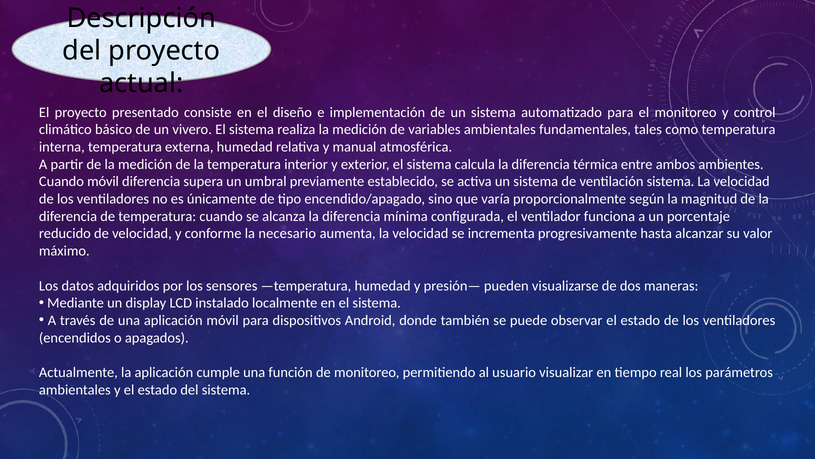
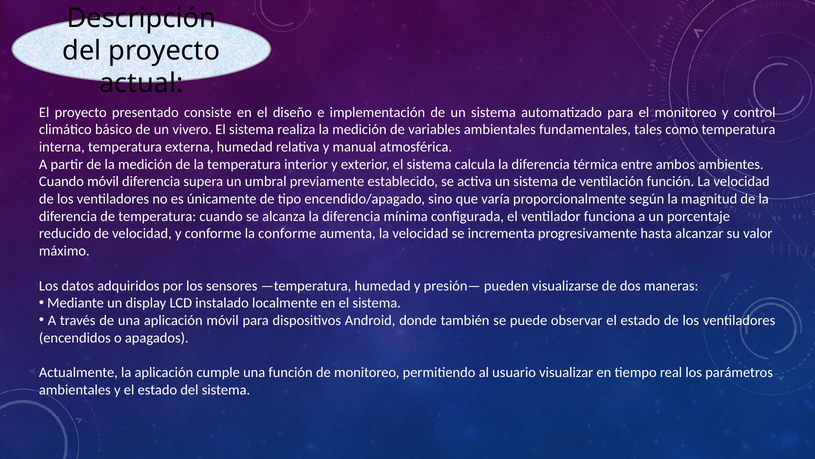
ventilación sistema: sistema -> función
la necesario: necesario -> conforme
